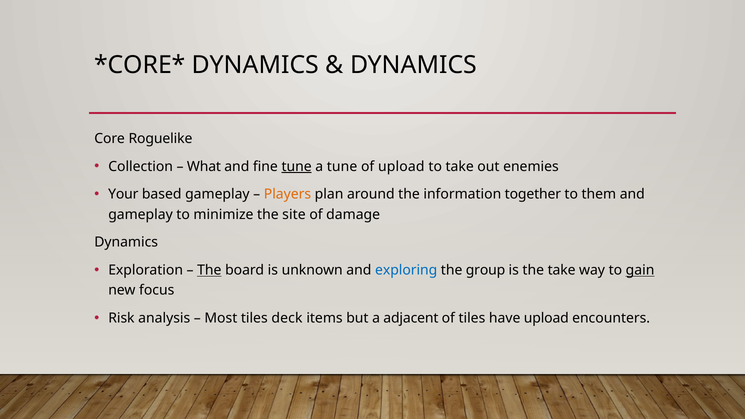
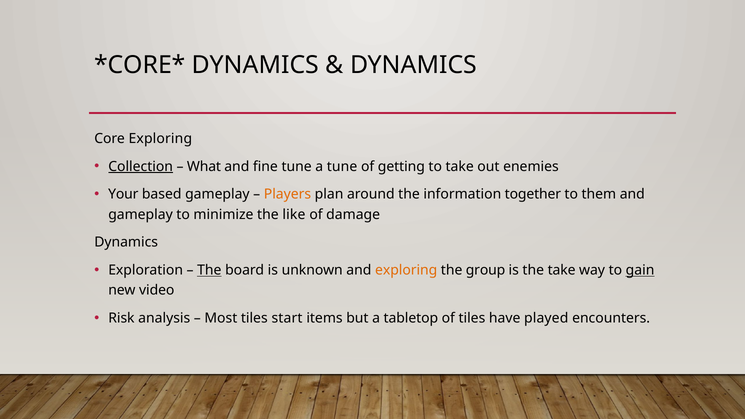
Core Roguelike: Roguelike -> Exploring
Collection underline: none -> present
tune at (297, 167) underline: present -> none
of upload: upload -> getting
site: site -> like
exploring at (406, 270) colour: blue -> orange
focus: focus -> video
deck: deck -> start
adjacent: adjacent -> tabletop
have upload: upload -> played
